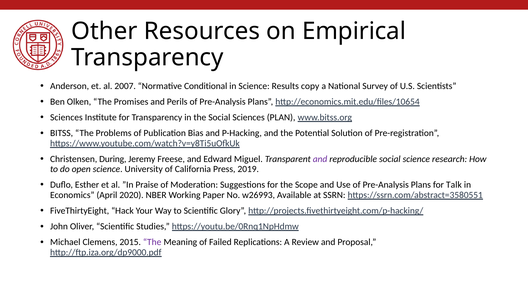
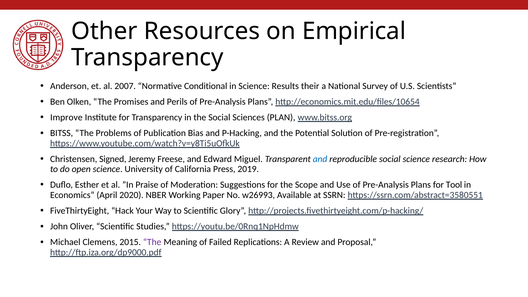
copy: copy -> their
Sciences at (66, 118): Sciences -> Improve
During: During -> Signed
and at (320, 159) colour: purple -> blue
Talk: Talk -> Tool
